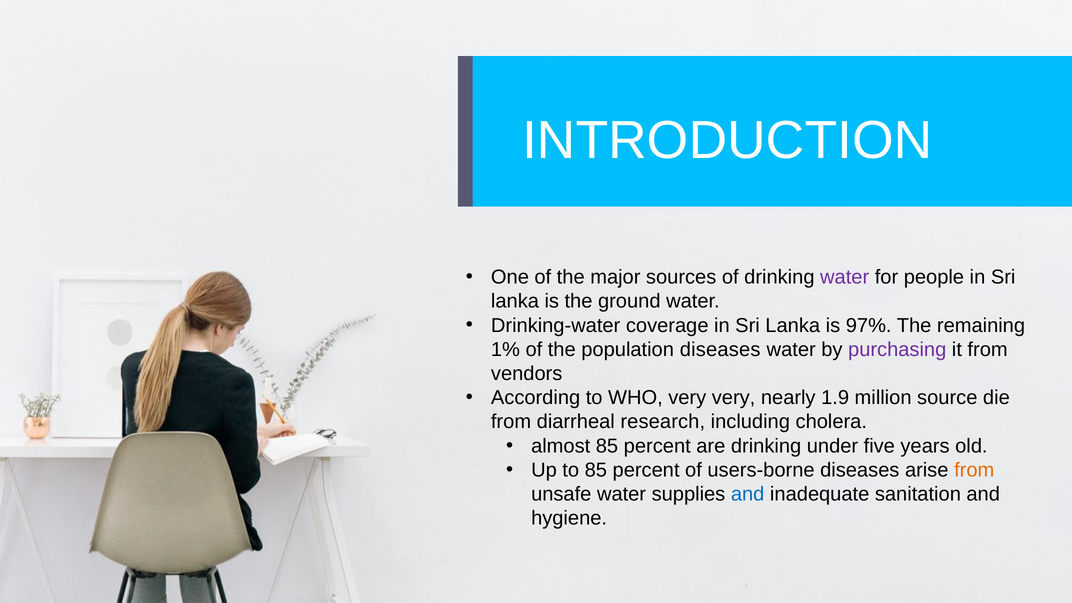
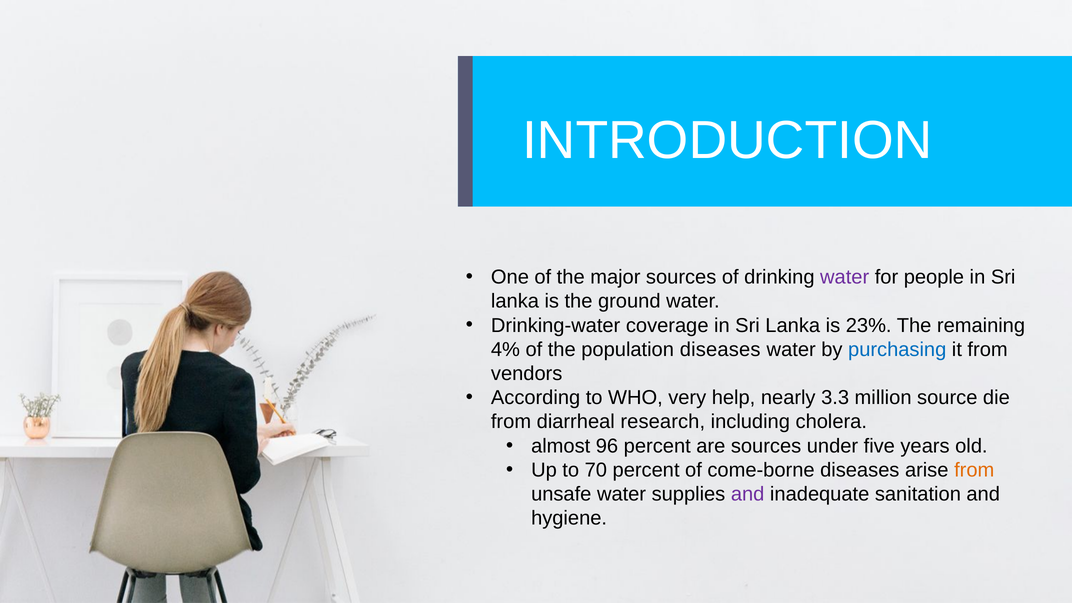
97%: 97% -> 23%
1%: 1% -> 4%
purchasing colour: purple -> blue
very very: very -> help
1.9: 1.9 -> 3.3
almost 85: 85 -> 96
are drinking: drinking -> sources
to 85: 85 -> 70
users-borne: users-borne -> come-borne
and at (748, 494) colour: blue -> purple
